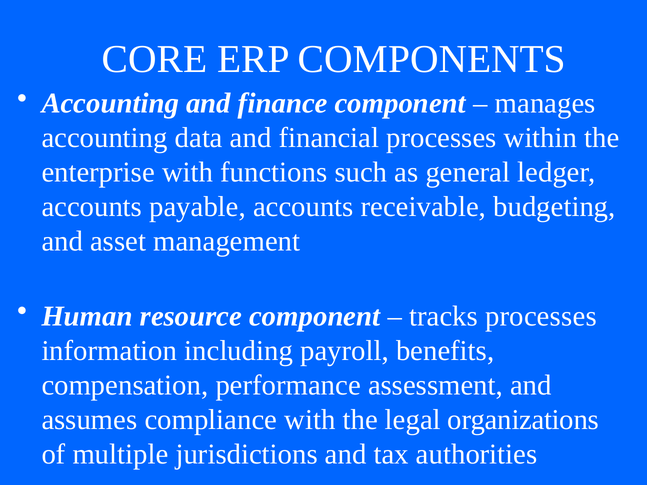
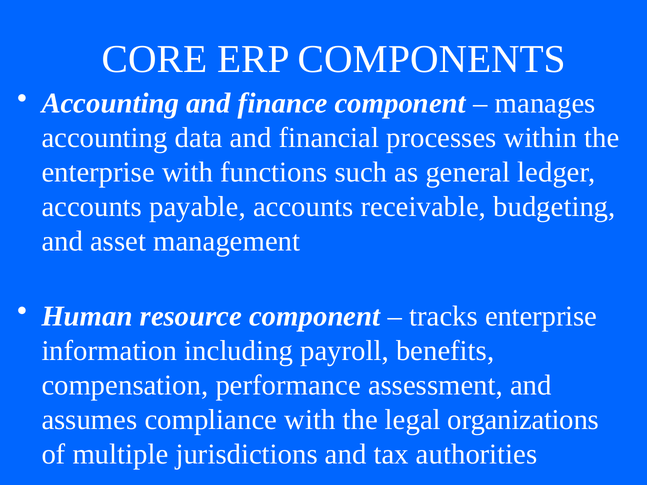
tracks processes: processes -> enterprise
